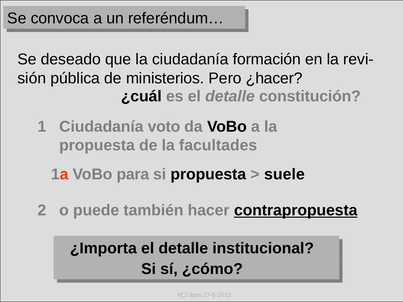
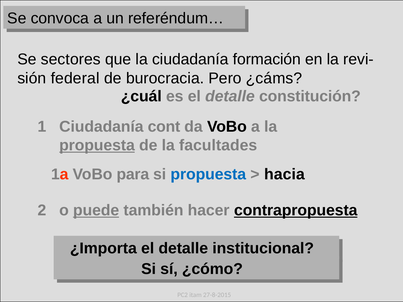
deseado: deseado -> sectores
pública: pública -> federal
ministerios: ministerios -> burocracia
¿hacer: ¿hacer -> ¿cáms
voto: voto -> cont
propuesta at (97, 145) underline: none -> present
propuesta at (208, 174) colour: black -> blue
suele: suele -> hacia
puede underline: none -> present
